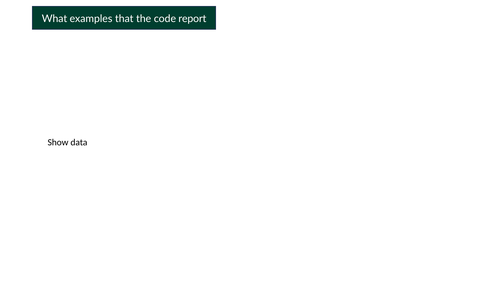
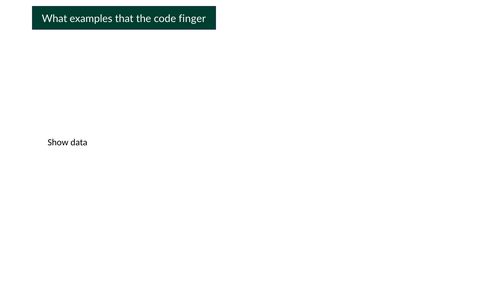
report: report -> finger
